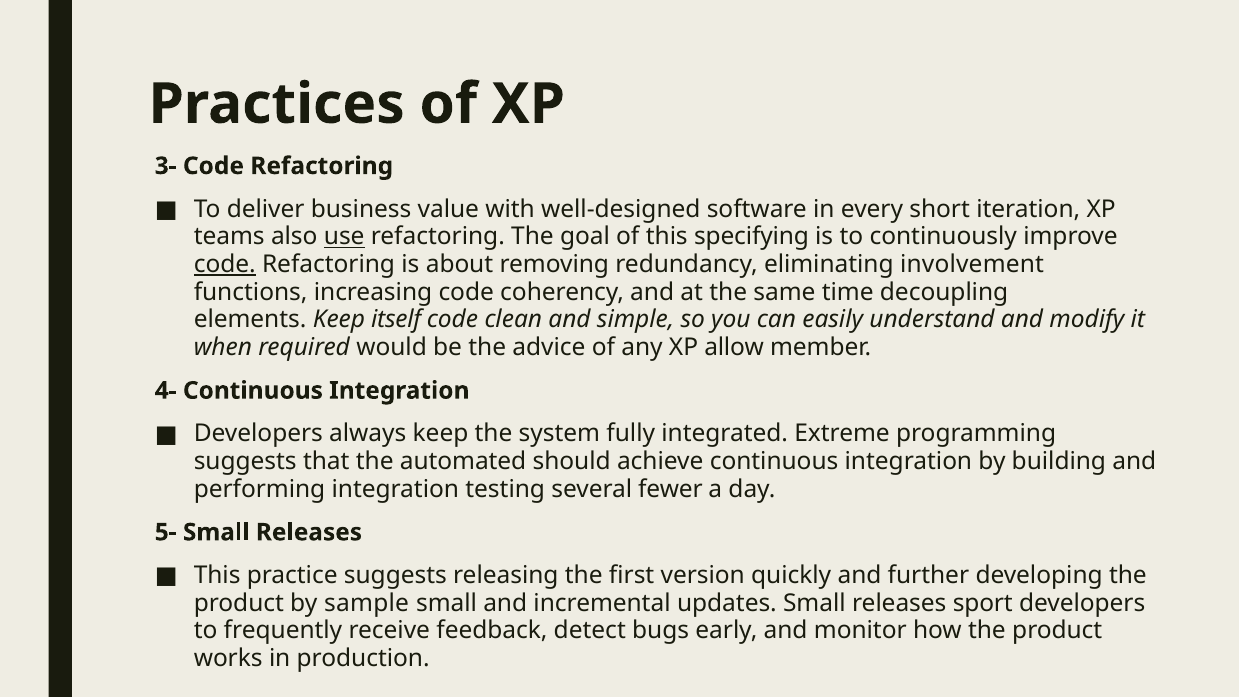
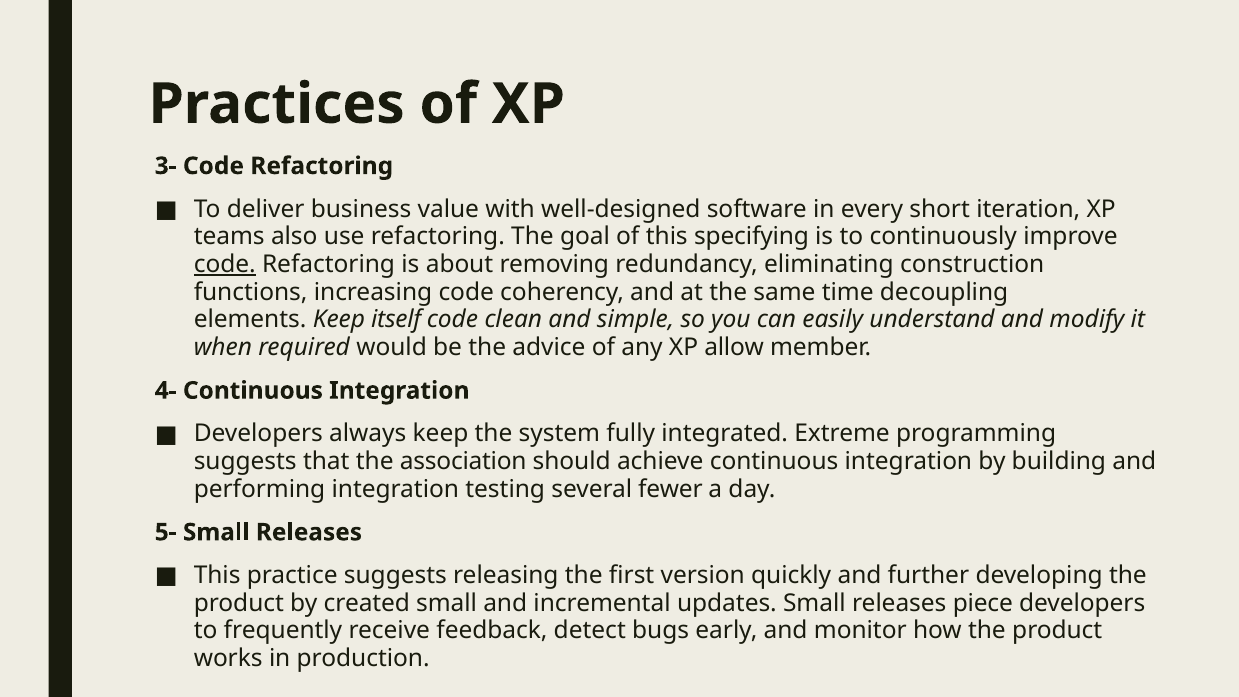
use underline: present -> none
involvement: involvement -> construction
automated: automated -> association
sample: sample -> created
sport: sport -> piece
